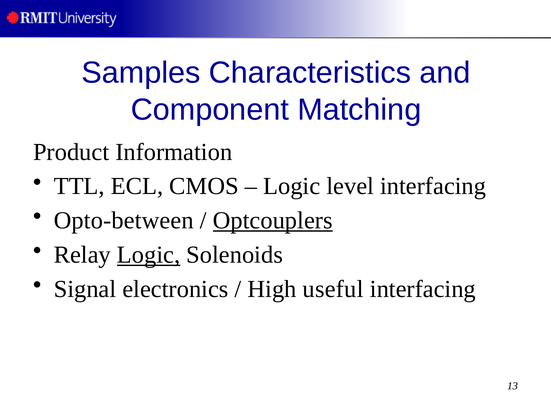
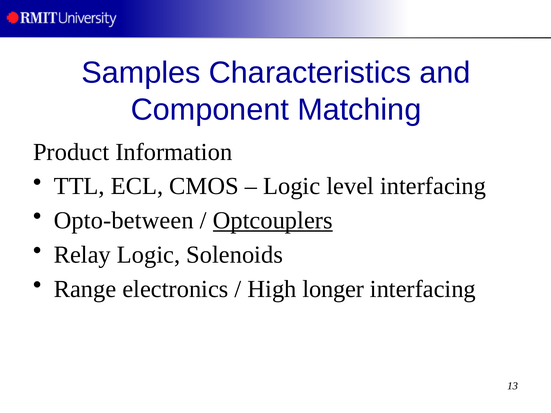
Logic at (149, 255) underline: present -> none
Signal: Signal -> Range
useful: useful -> longer
